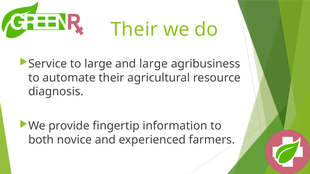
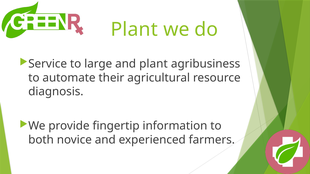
Their at (134, 30): Their -> Plant
and large: large -> plant
